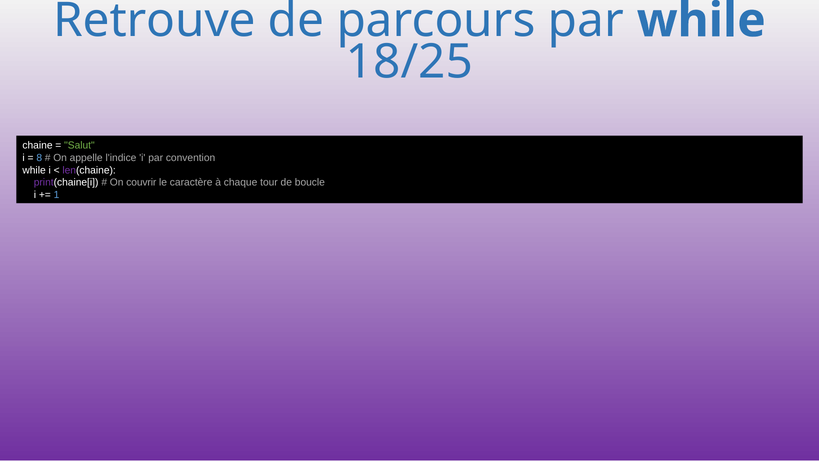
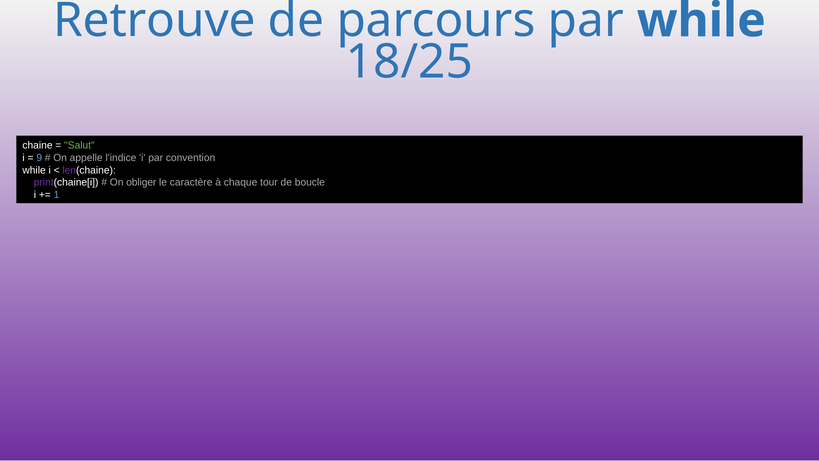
8: 8 -> 9
couvrir: couvrir -> obliger
